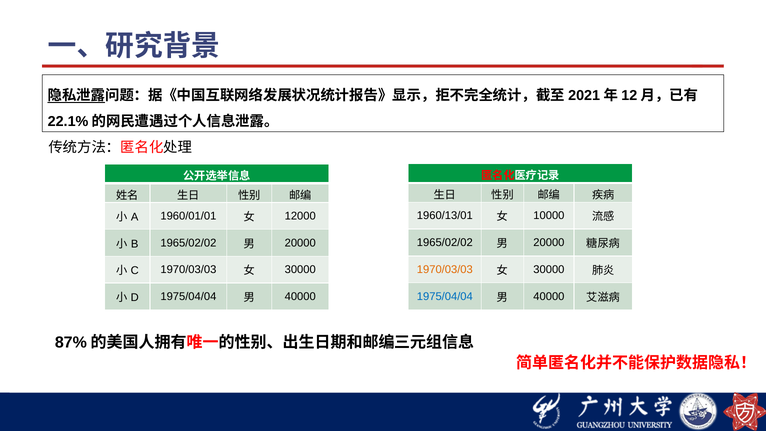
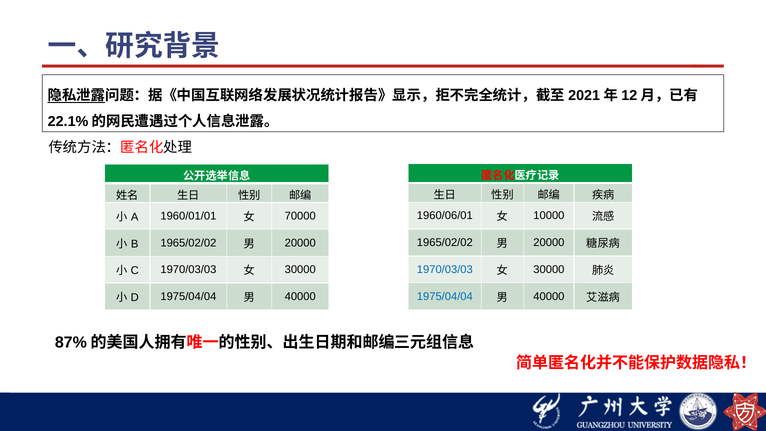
1960/13/01: 1960/13/01 -> 1960/06/01
12000: 12000 -> 70000
1970/03/03 at (445, 270) colour: orange -> blue
